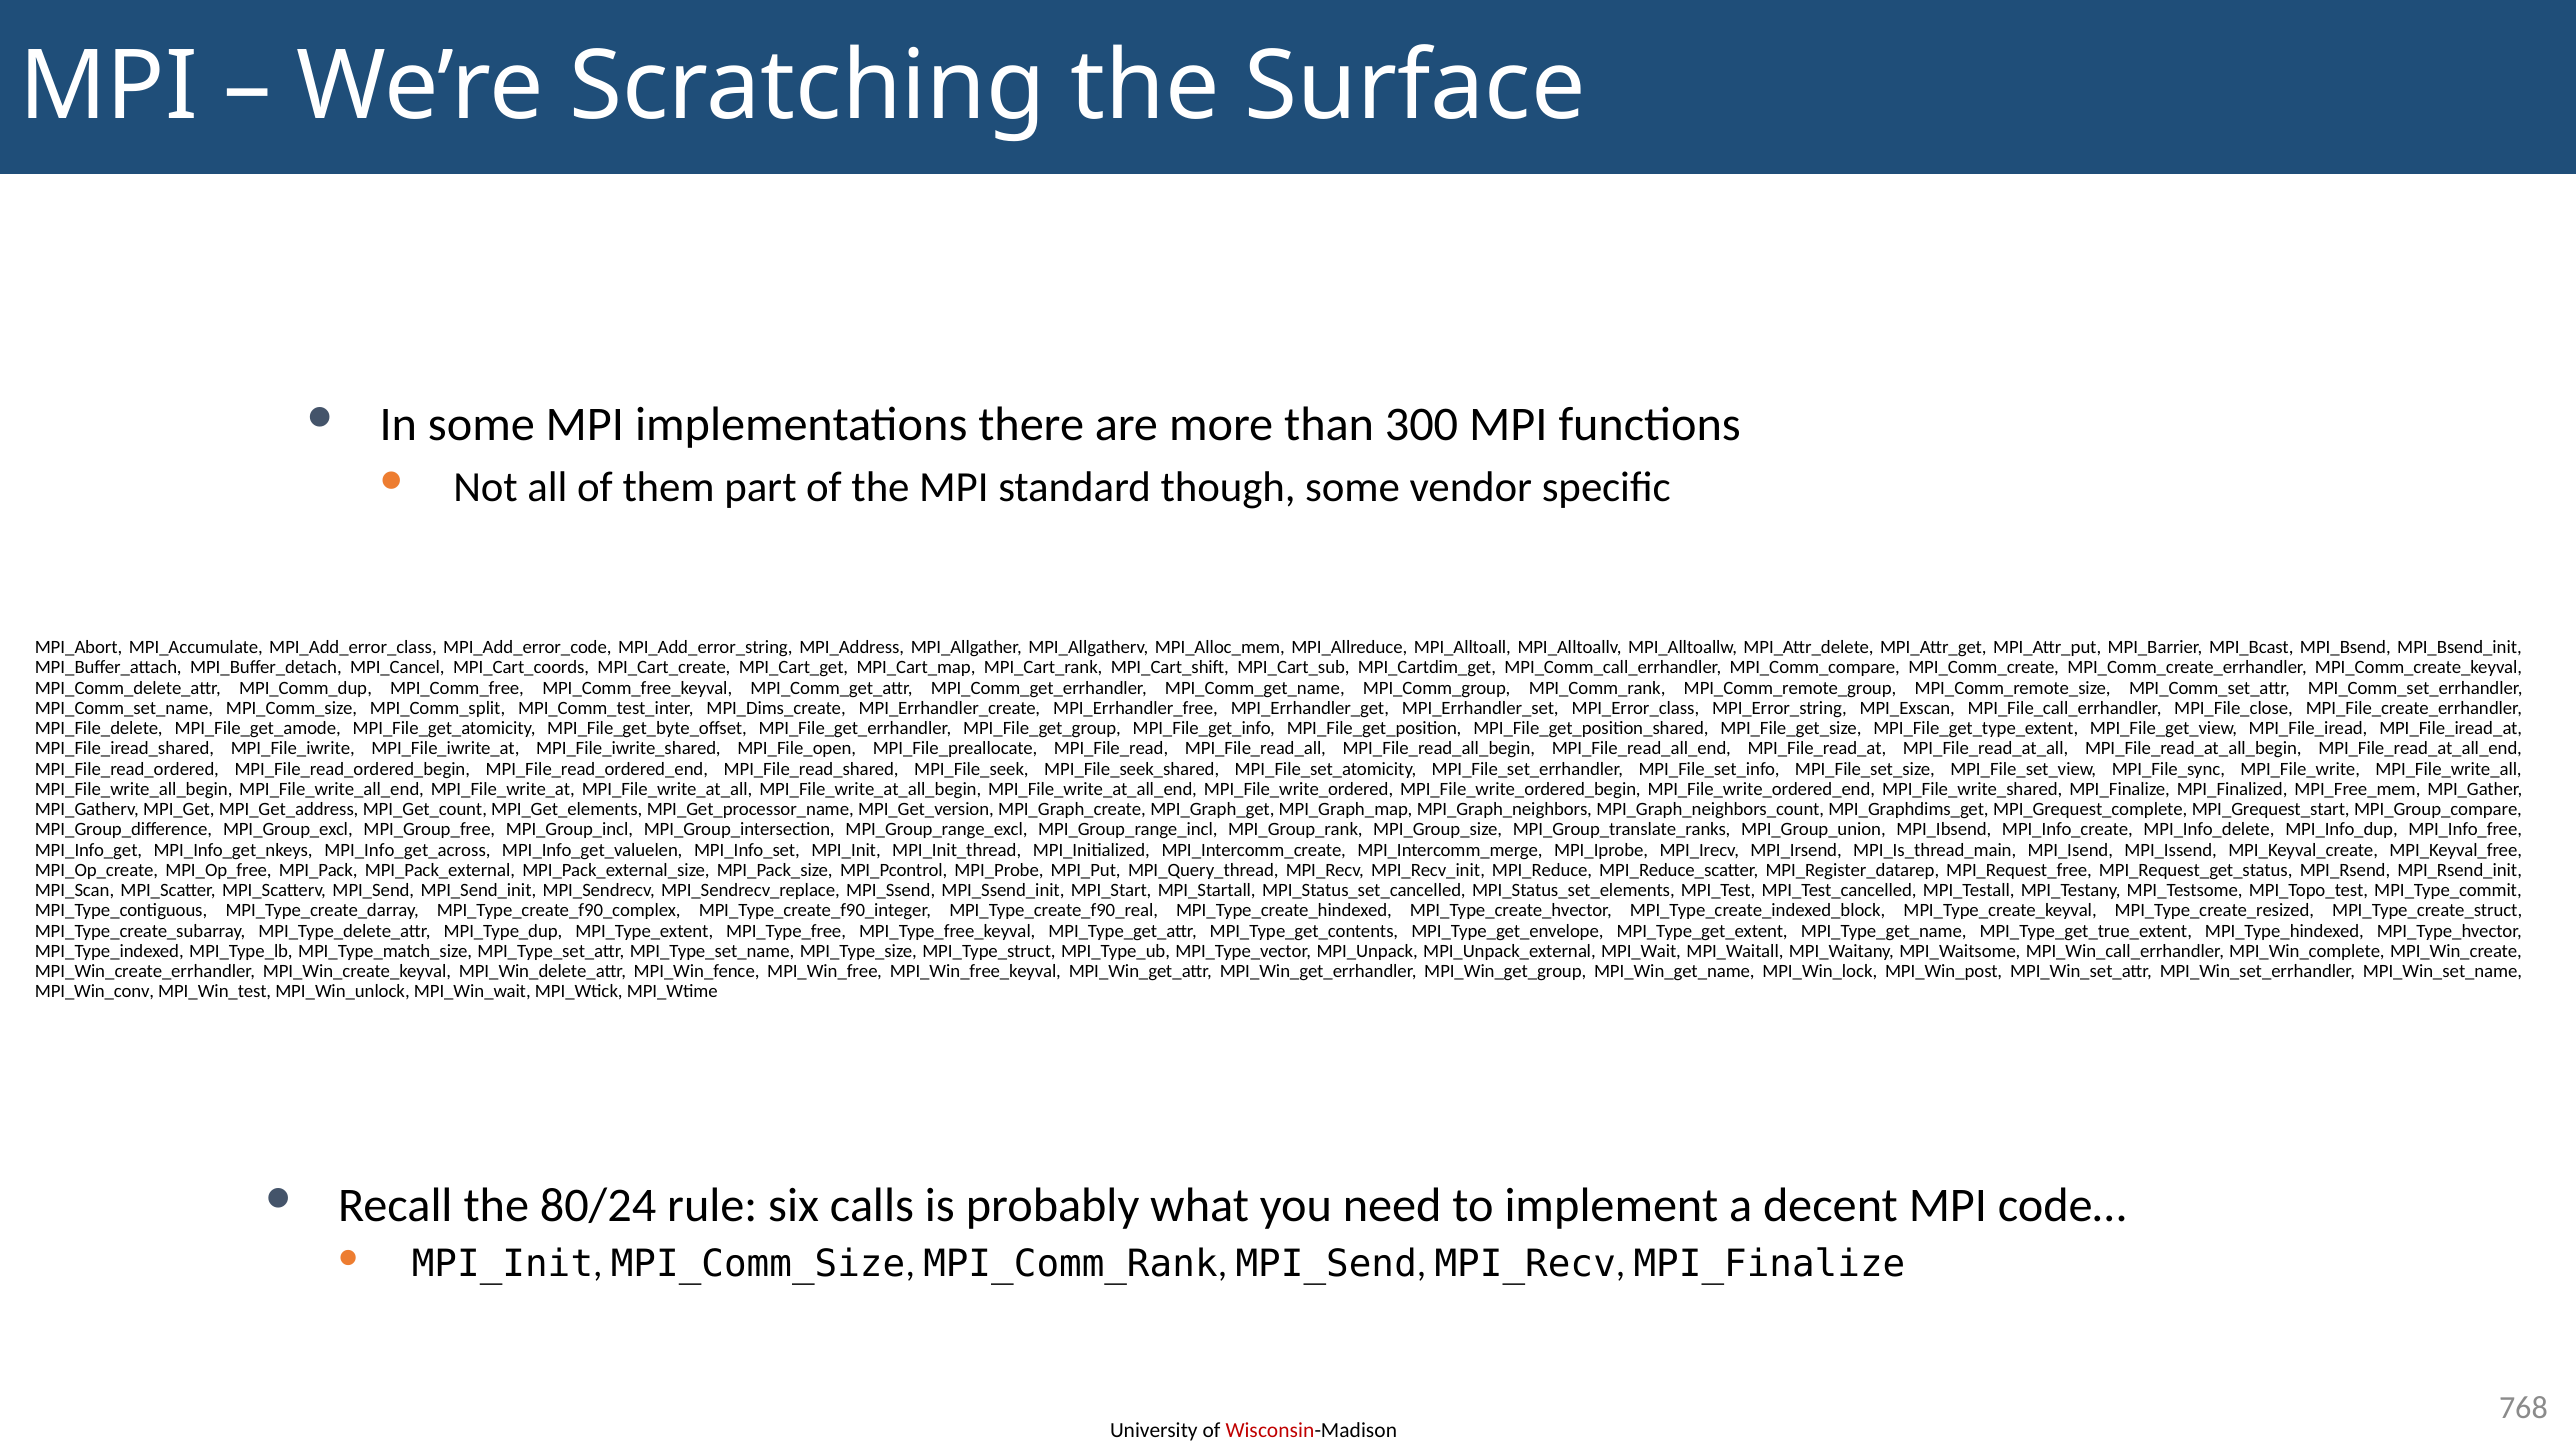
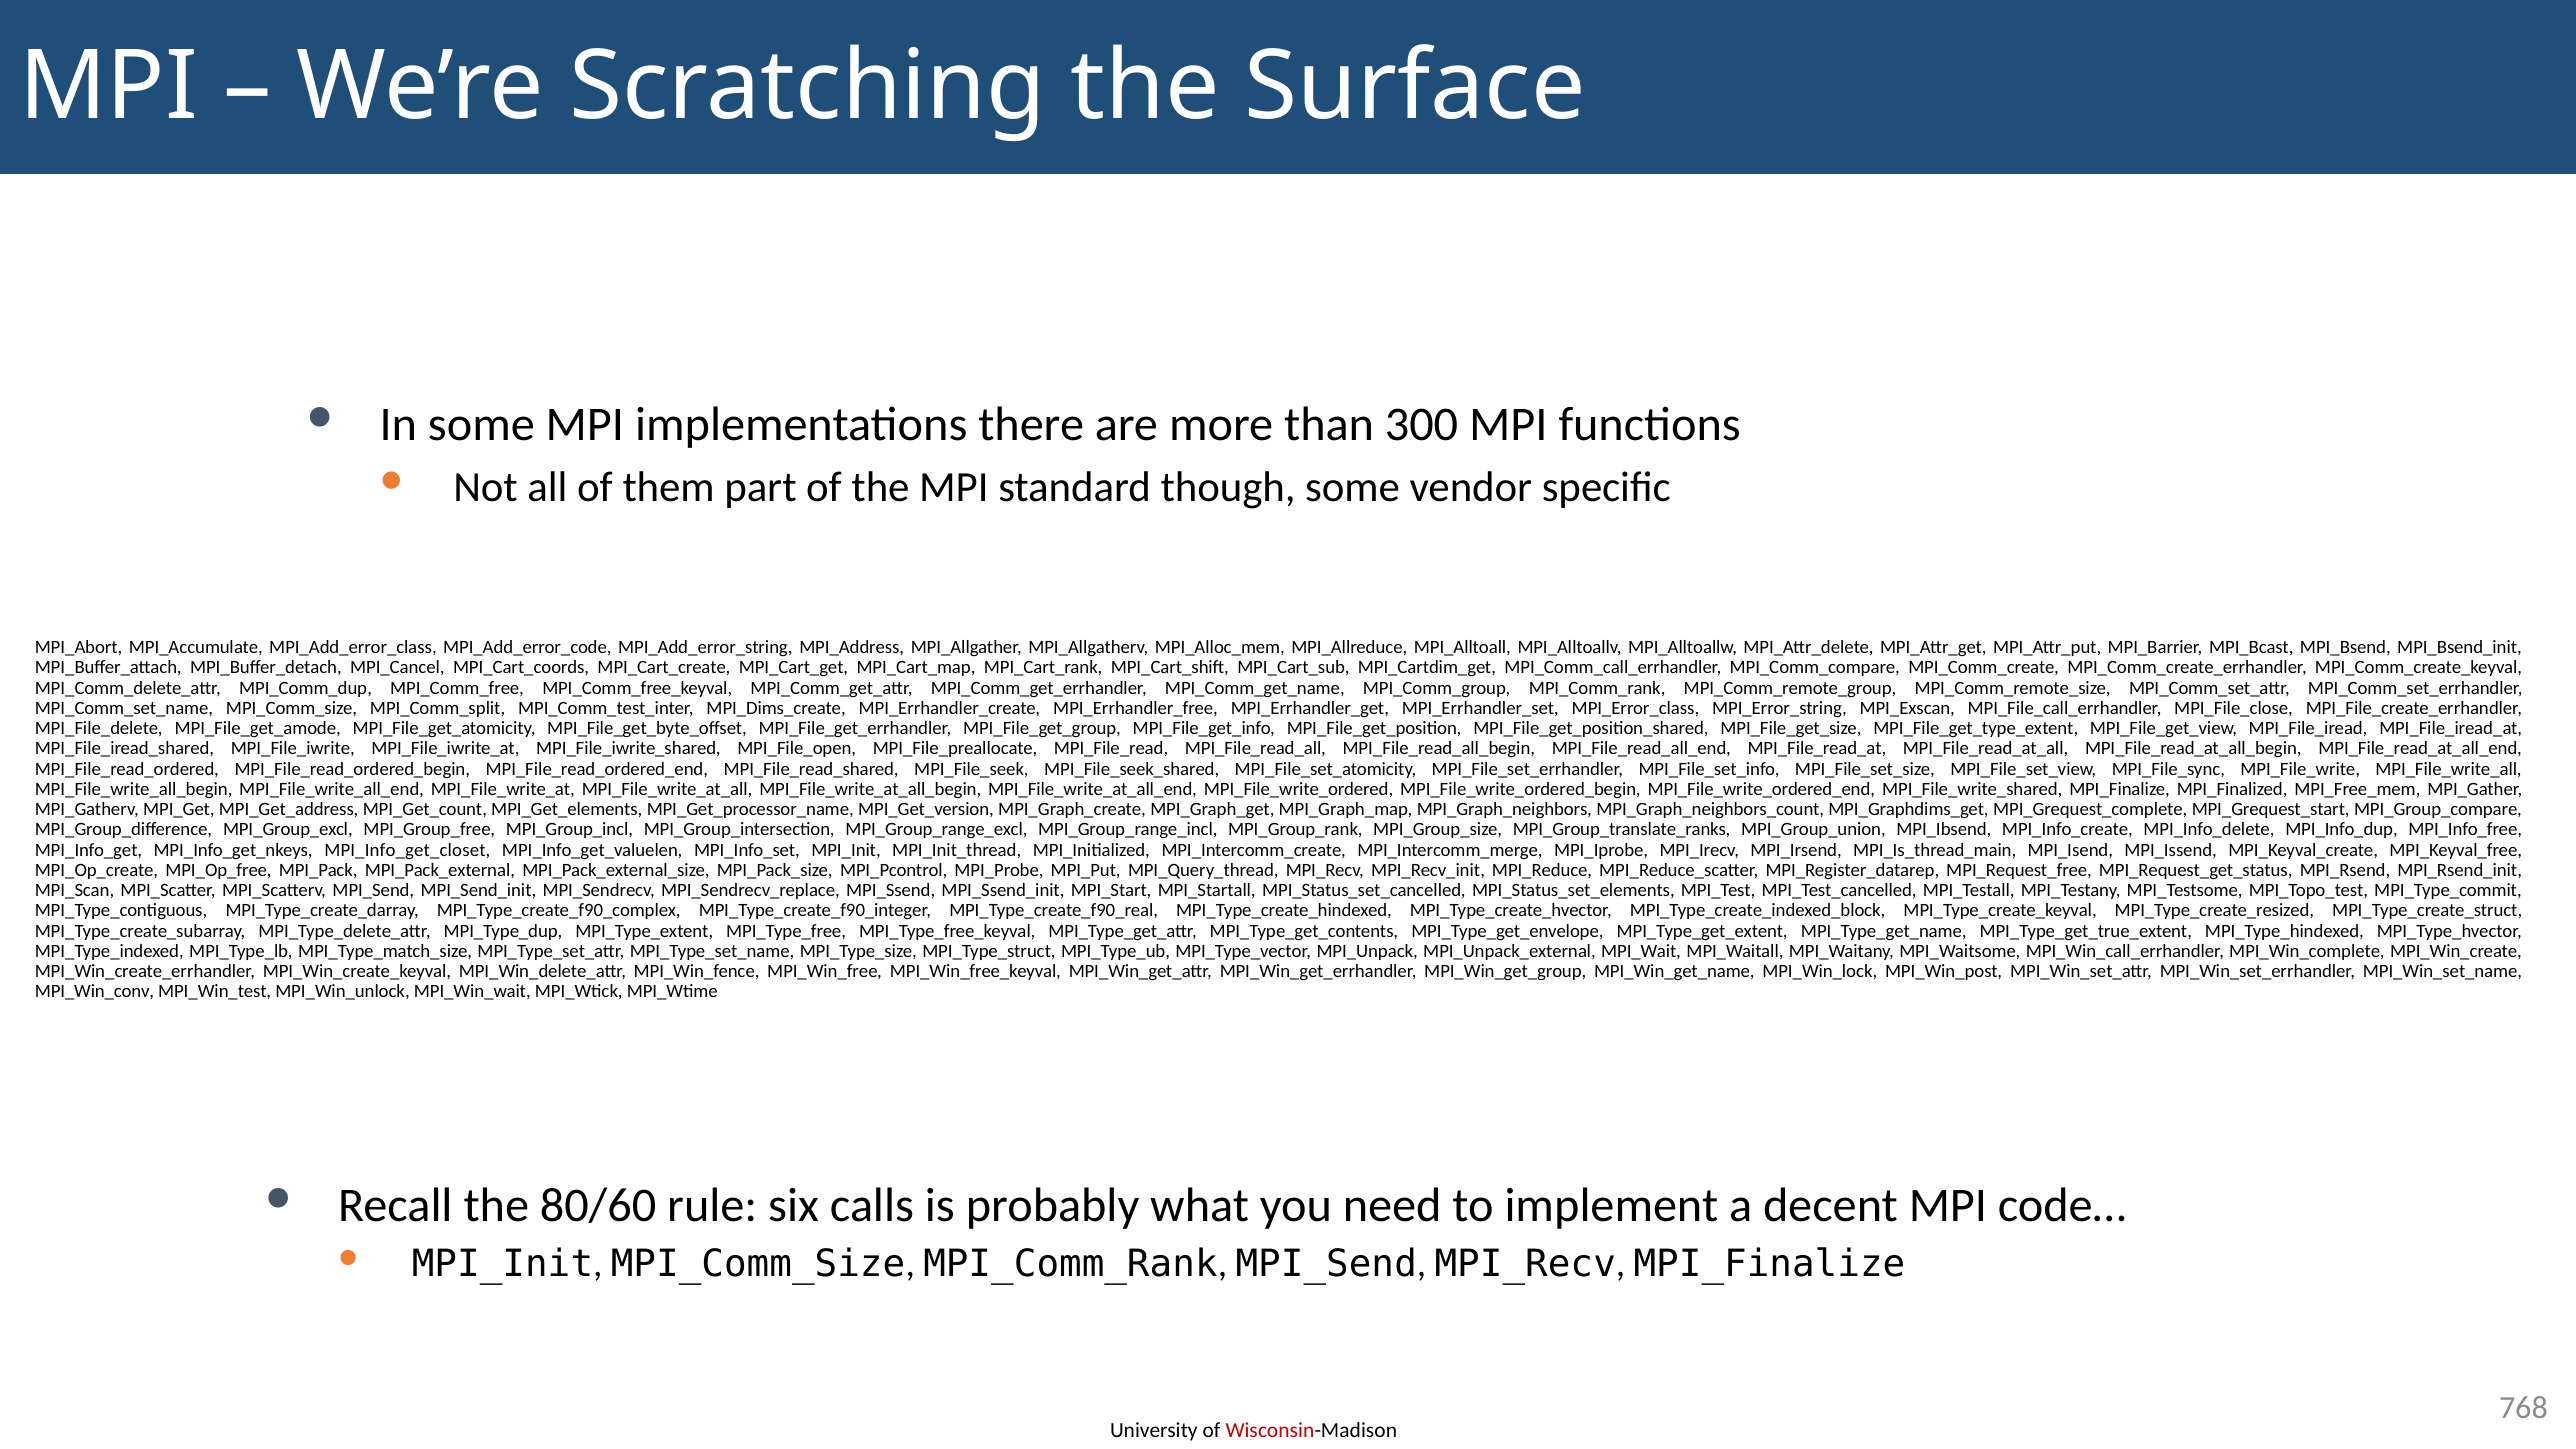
MPI_Info_get_across: MPI_Info_get_across -> MPI_Info_get_closet
80/24: 80/24 -> 80/60
